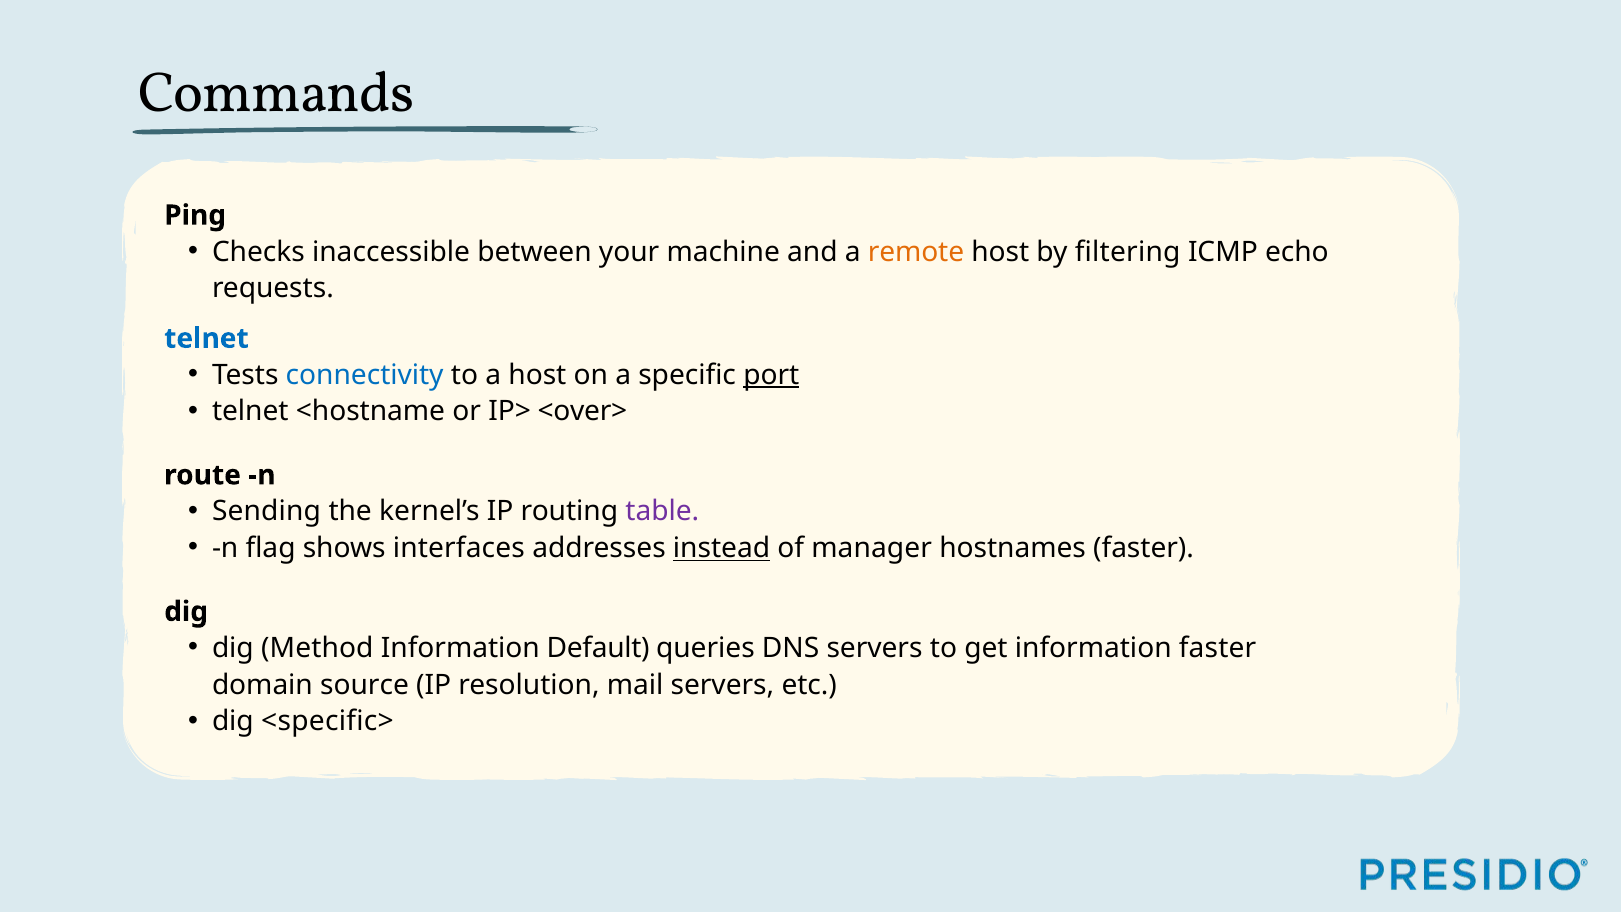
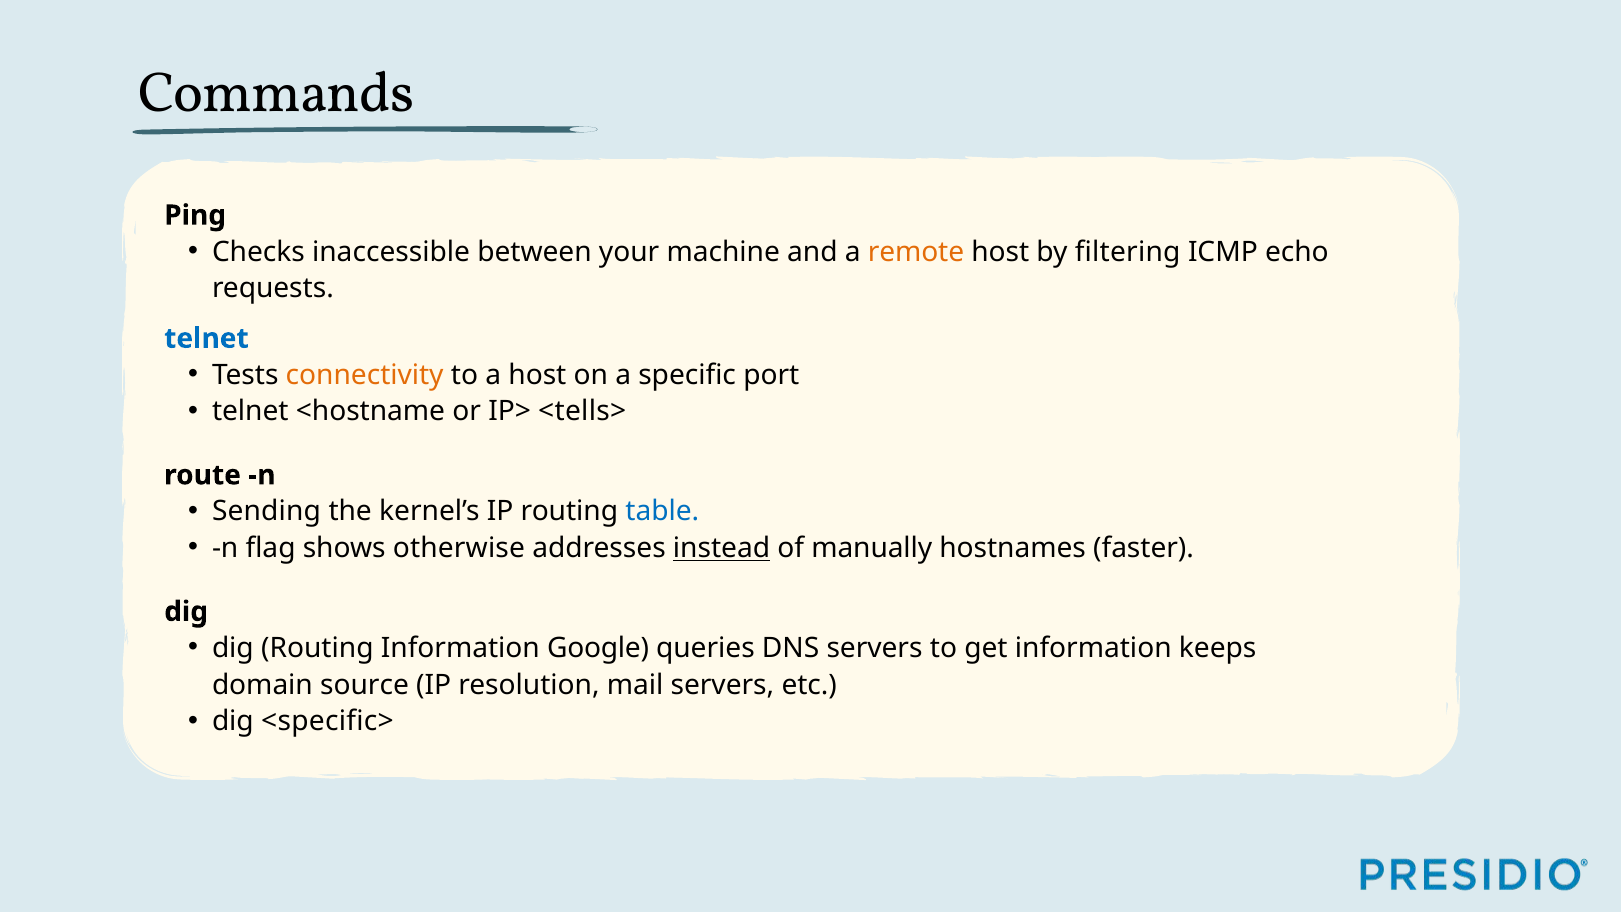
connectivity colour: blue -> orange
port underline: present -> none
<over>: <over> -> <tells>
table colour: purple -> blue
interfaces: interfaces -> otherwise
manager: manager -> manually
dig Method: Method -> Routing
Default: Default -> Google
information faster: faster -> keeps
